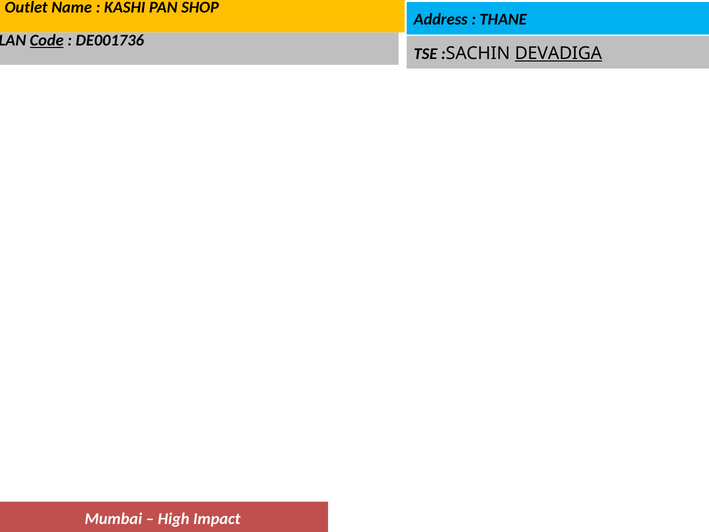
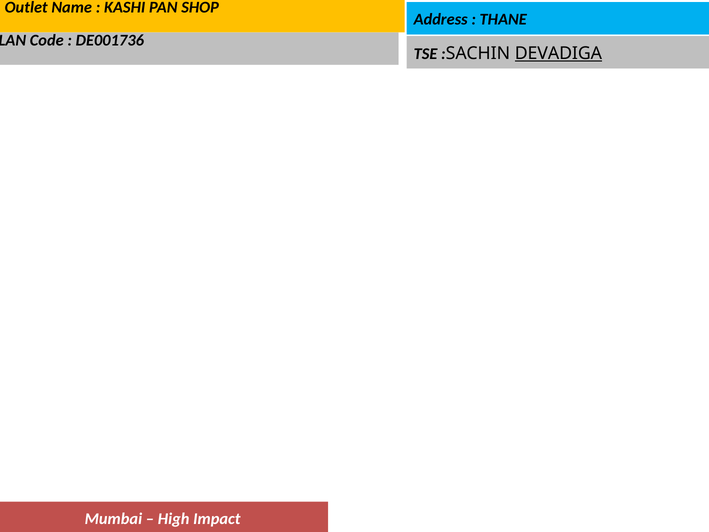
Code underline: present -> none
